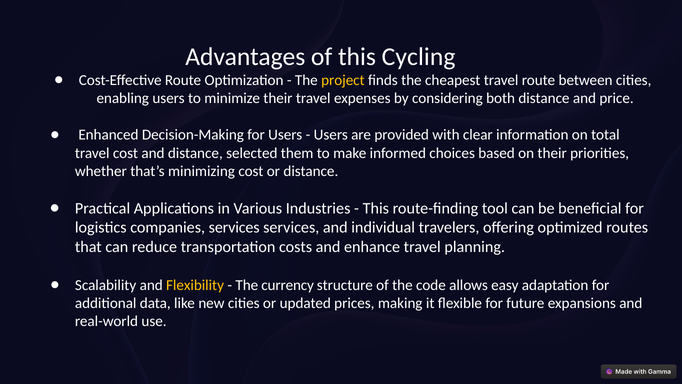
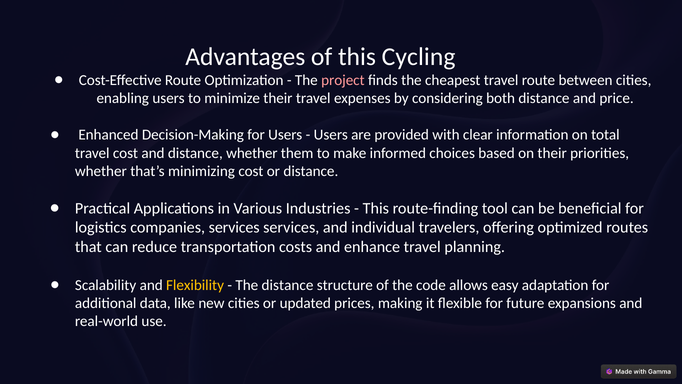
project colour: yellow -> pink
distance selected: selected -> whether
The currency: currency -> distance
